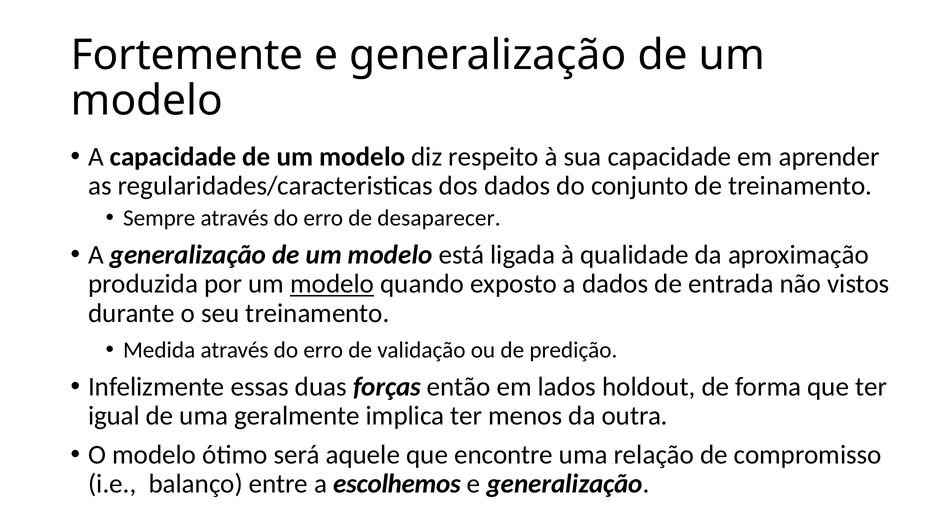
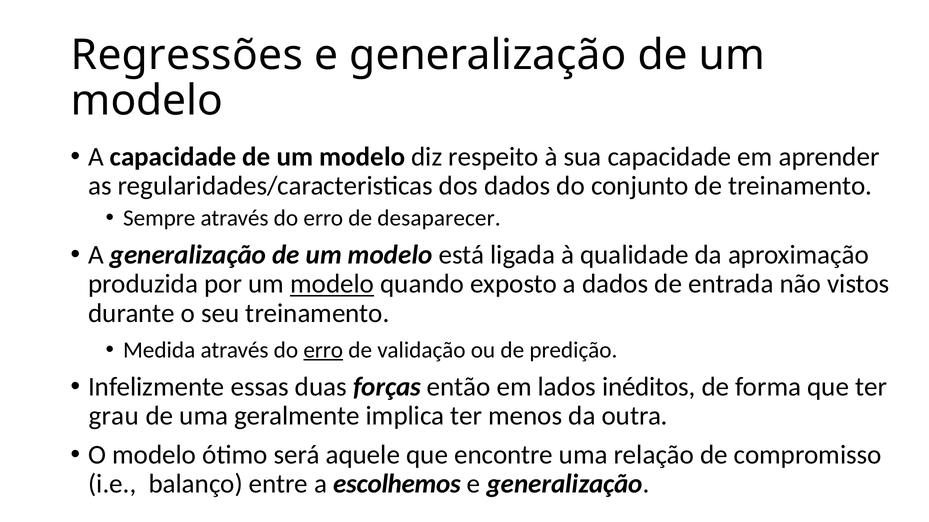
Fortemente: Fortemente -> Regressões
erro at (323, 350) underline: none -> present
holdout: holdout -> inéditos
igual: igual -> grau
